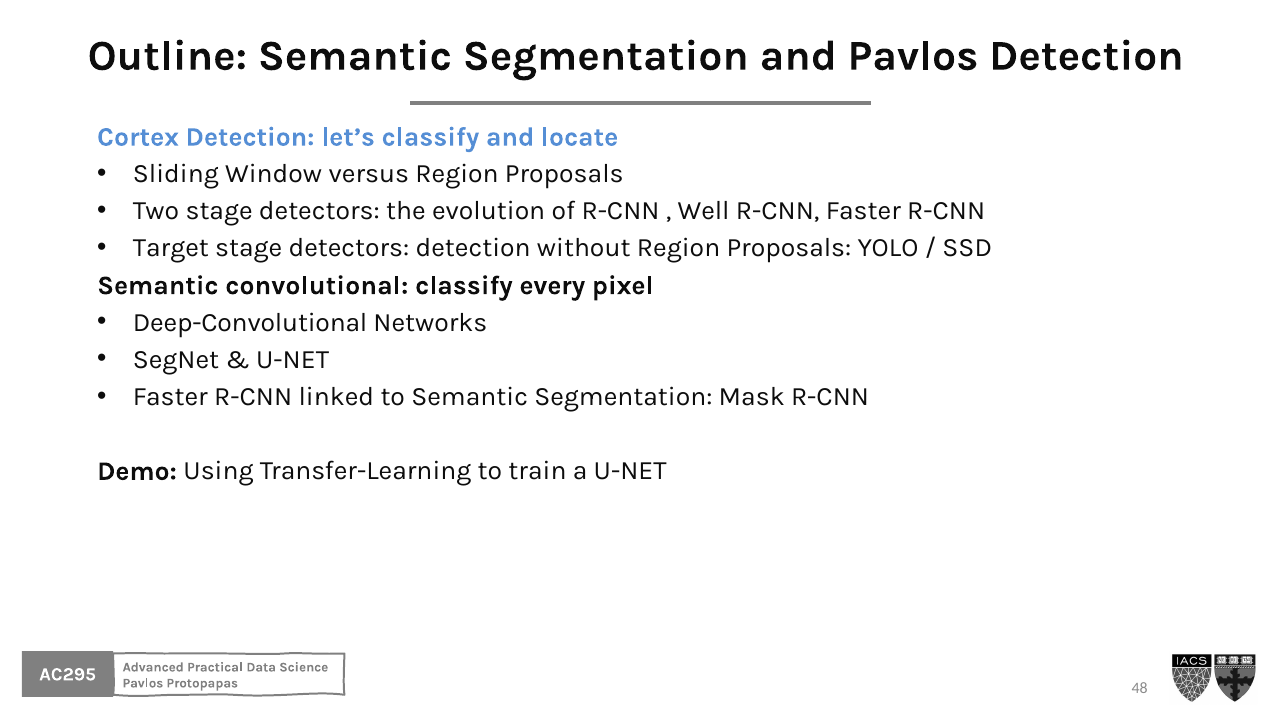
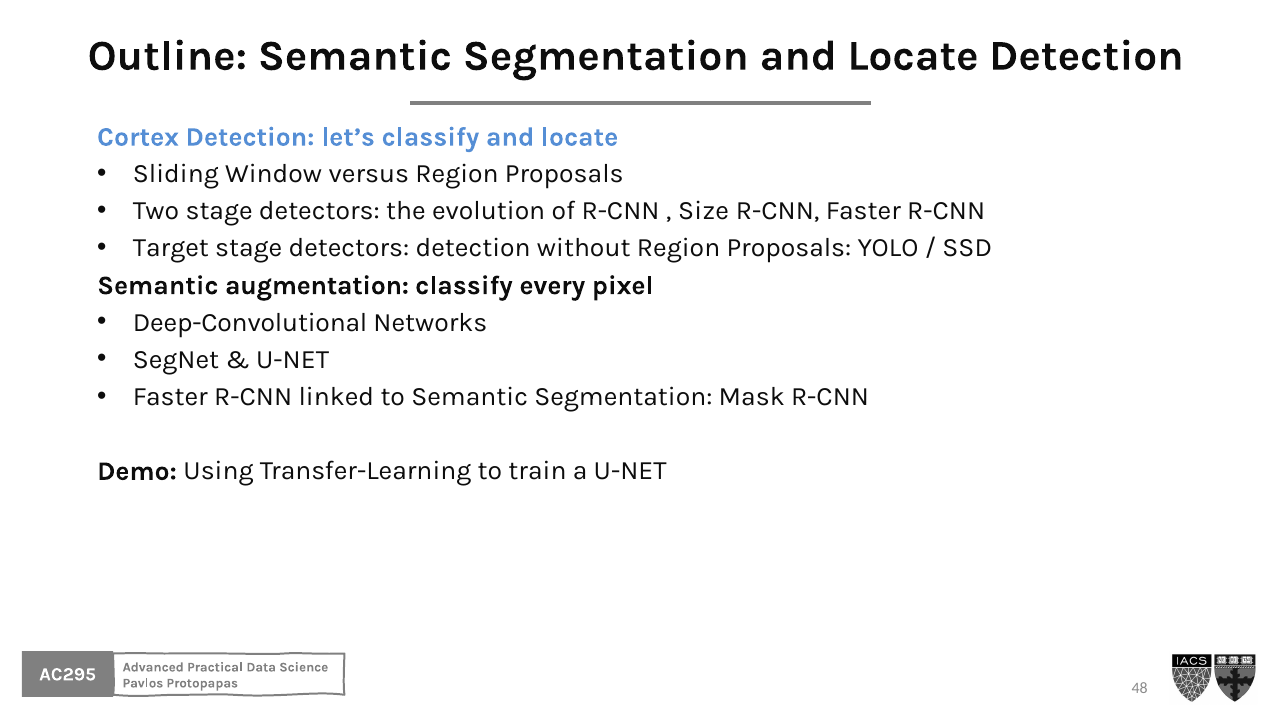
Segmentation and Pavlos: Pavlos -> Locate
Well: Well -> Size
convolutional: convolutional -> augmentation
